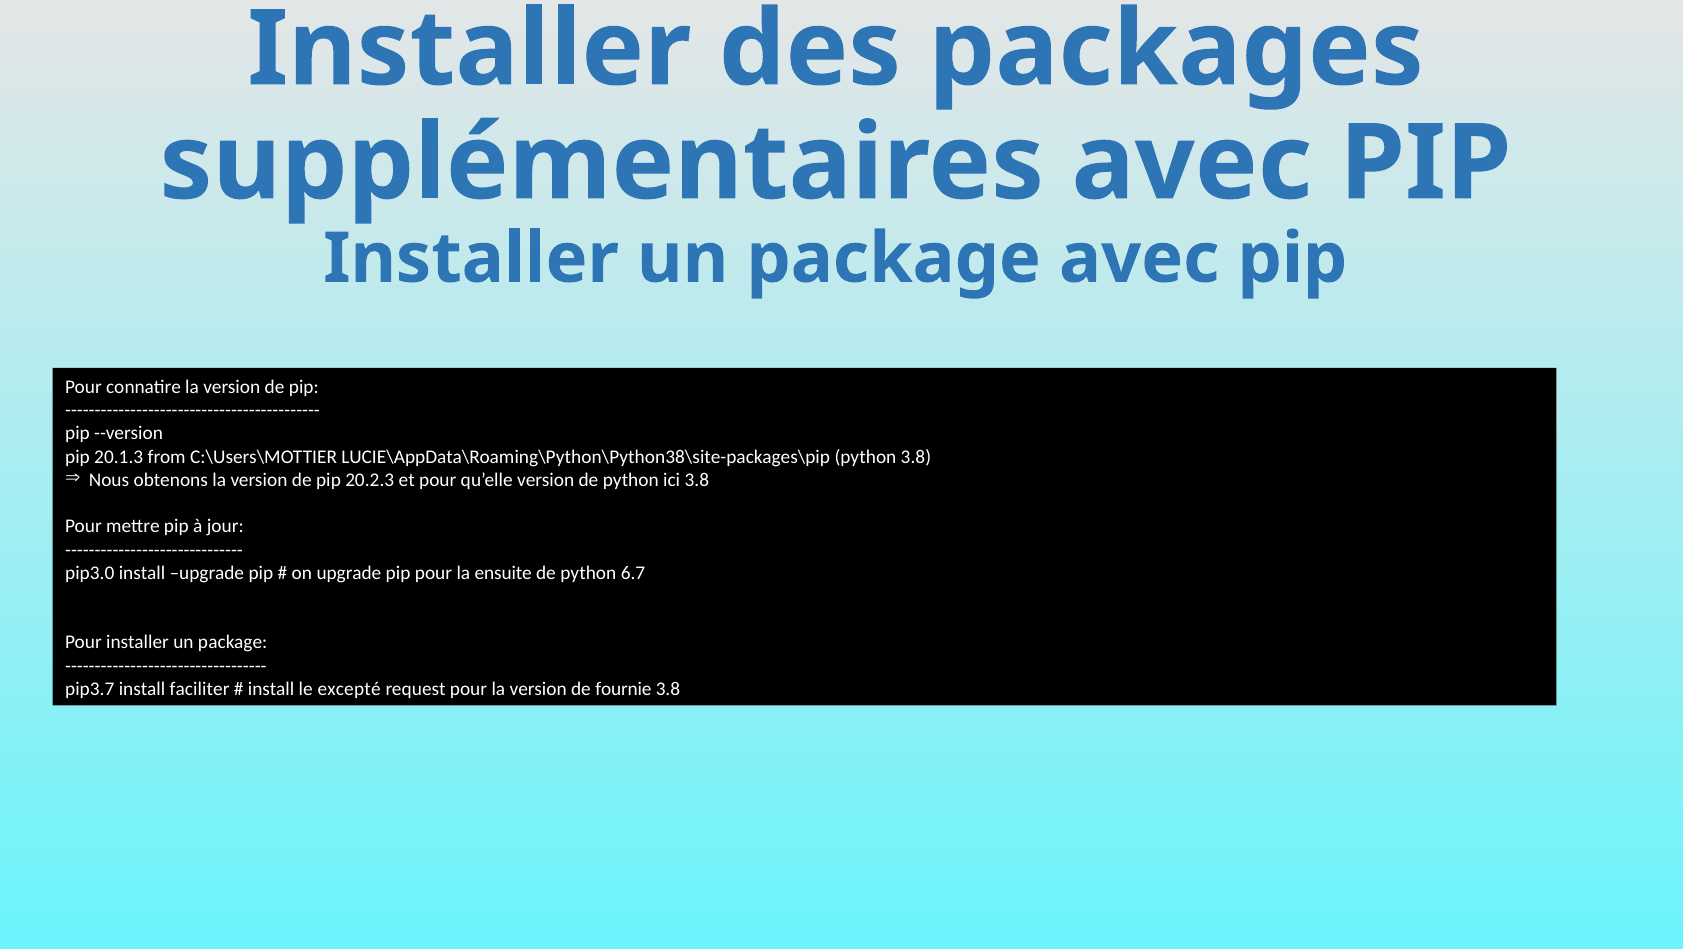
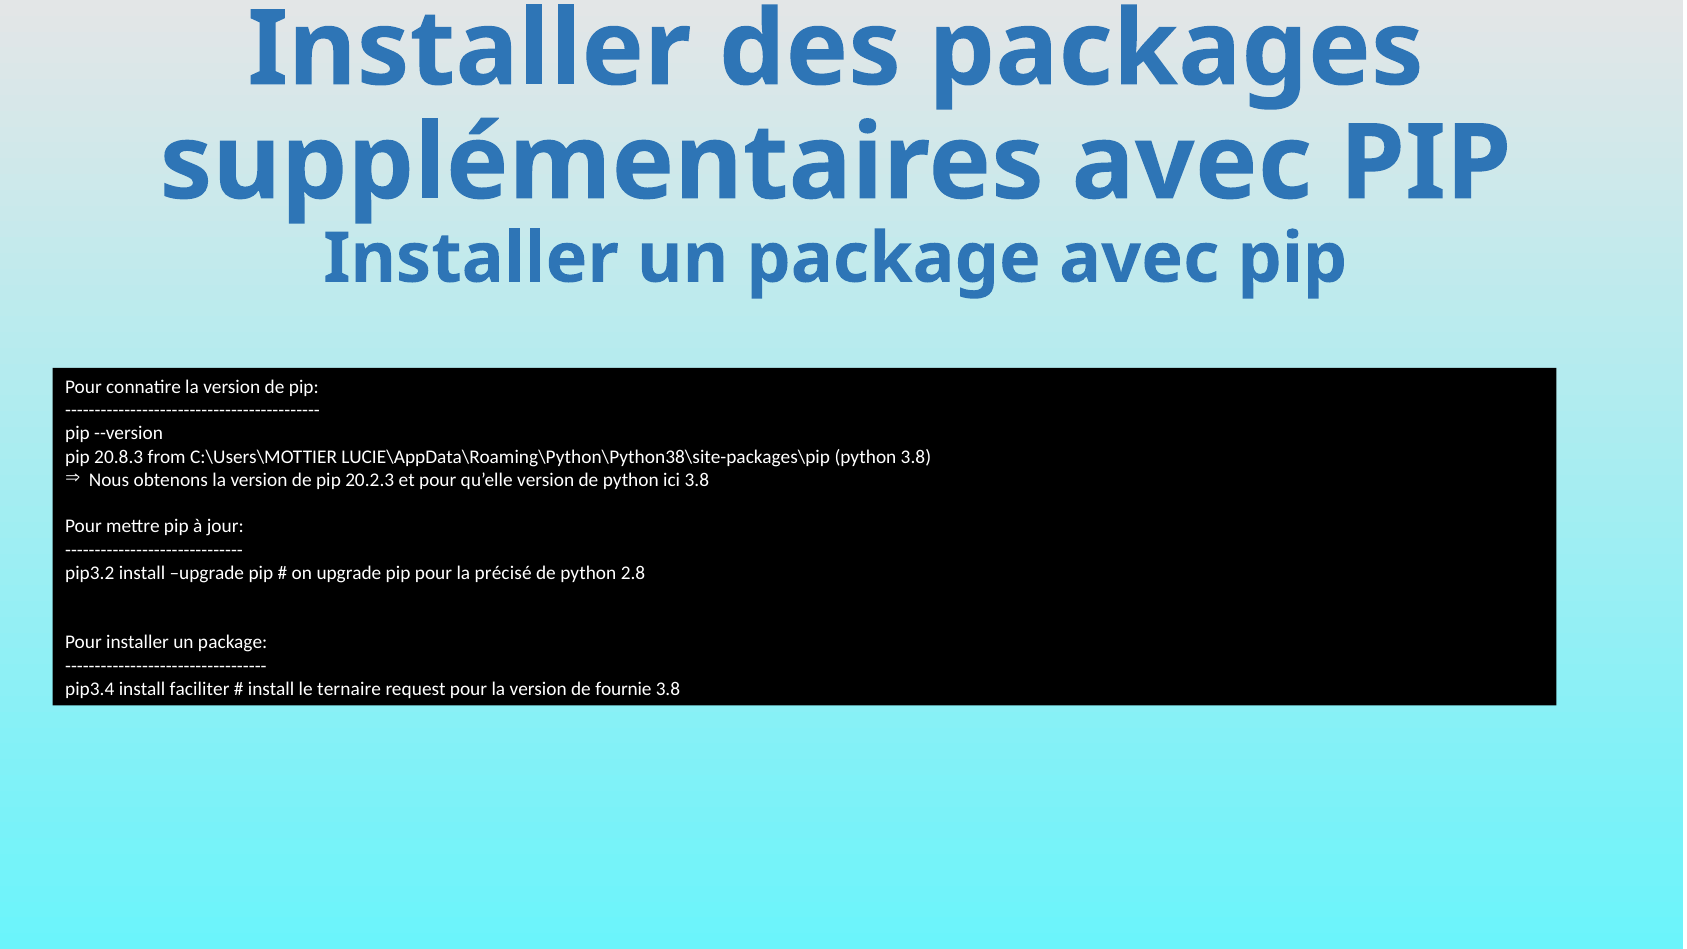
20.1.3: 20.1.3 -> 20.8.3
pip3.0: pip3.0 -> pip3.2
ensuite: ensuite -> précisé
6.7: 6.7 -> 2.8
pip3.7: pip3.7 -> pip3.4
excepté: excepté -> ternaire
